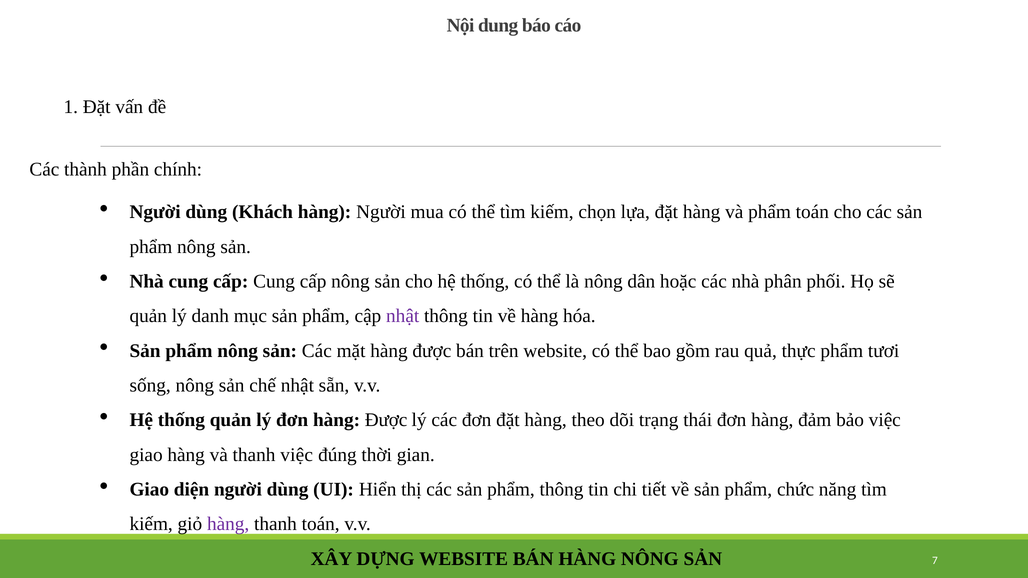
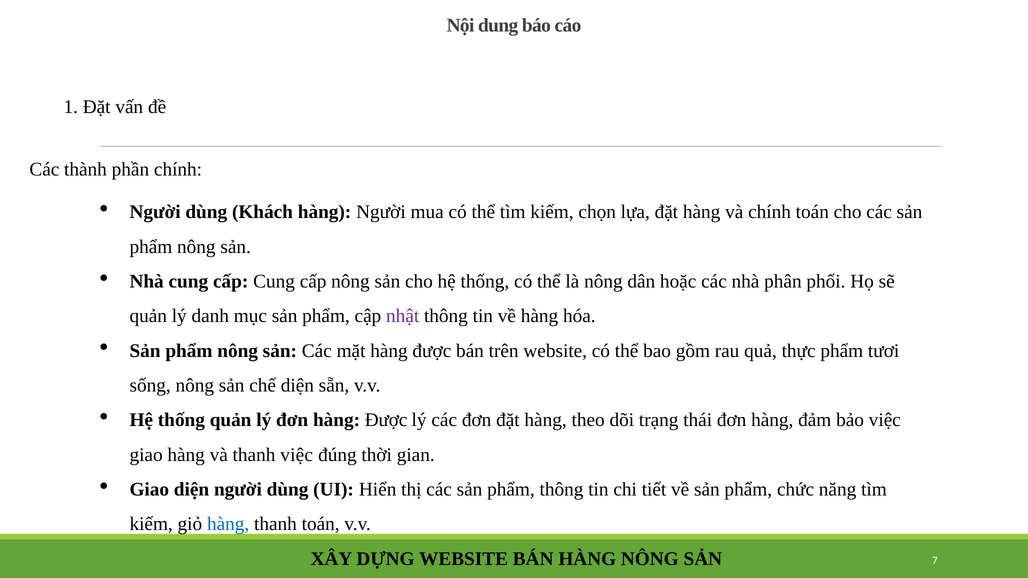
và phẩm: phẩm -> chính
chế nhật: nhật -> diện
hàng at (228, 524) colour: purple -> blue
